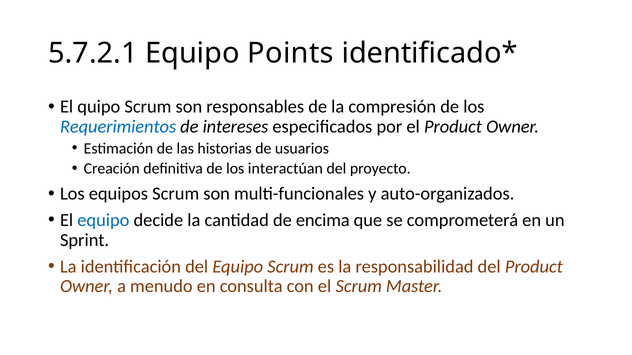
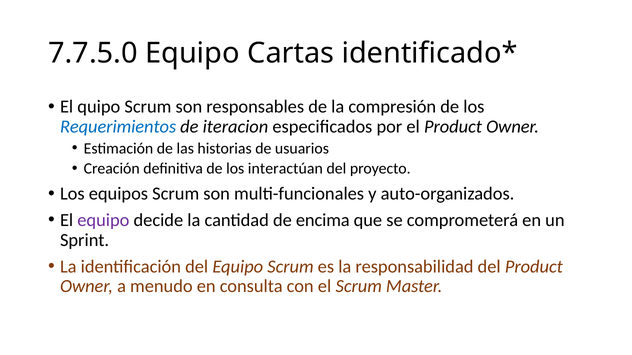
5.7.2.1: 5.7.2.1 -> 7.7.5.0
Points: Points -> Cartas
intereses: intereses -> iteracion
equipo at (103, 220) colour: blue -> purple
